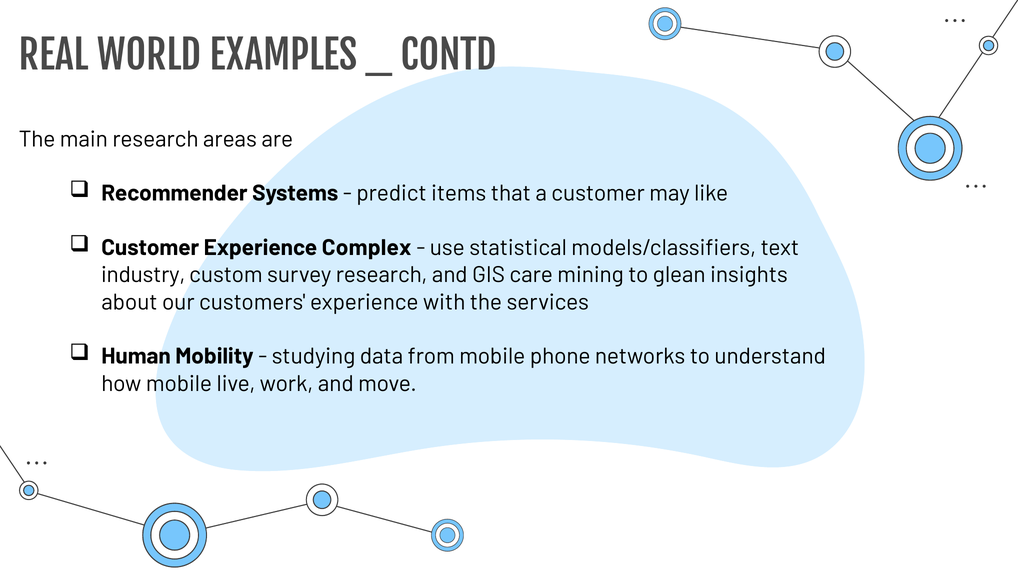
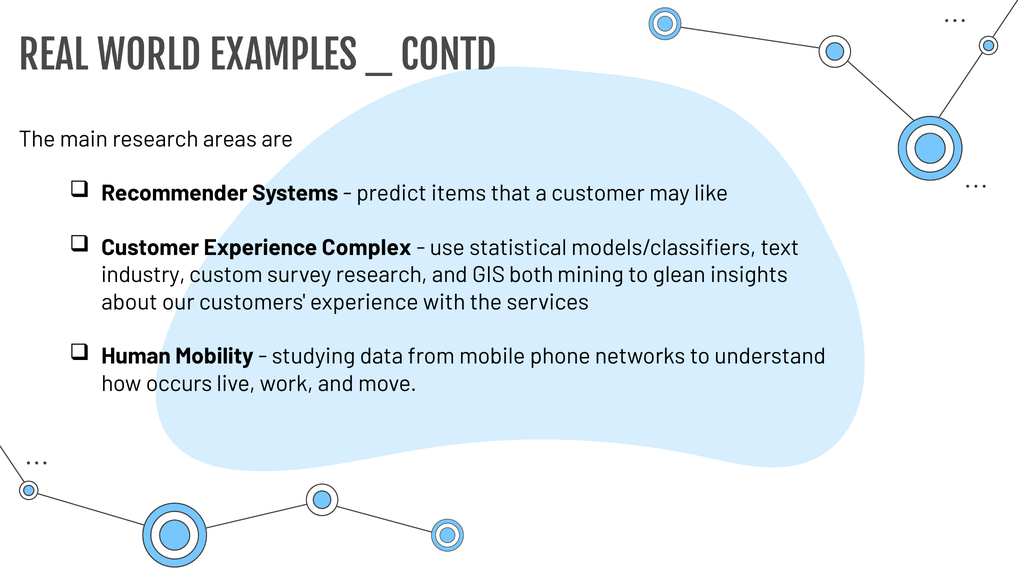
care: care -> both
how mobile: mobile -> occurs
